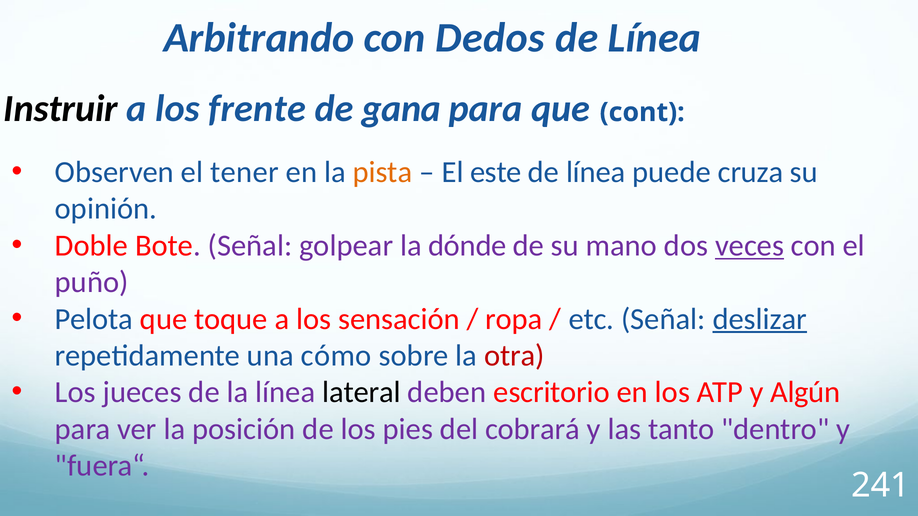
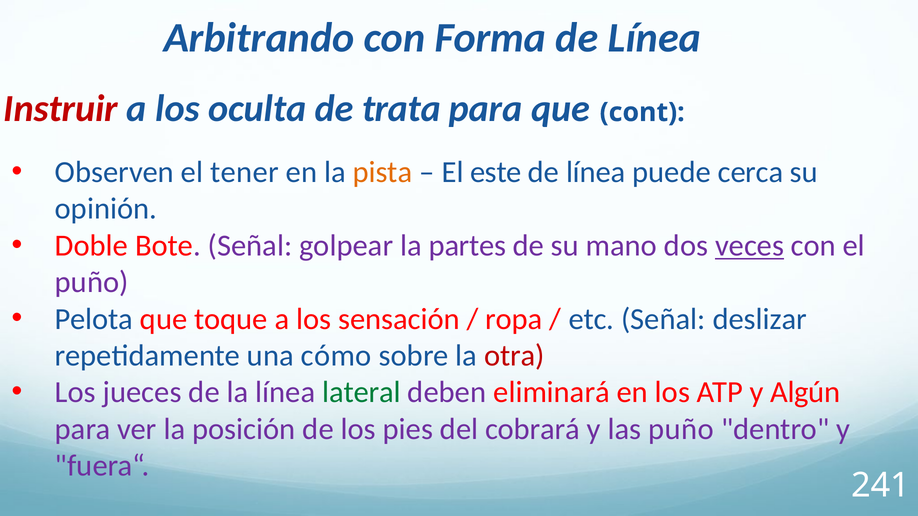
Dedos: Dedos -> Forma
Instruir colour: black -> red
frente: frente -> oculta
gana: gana -> trata
cruza: cruza -> cerca
dónde: dónde -> partes
deslizar underline: present -> none
lateral colour: black -> green
escritorio: escritorio -> eliminará
las tanto: tanto -> puño
